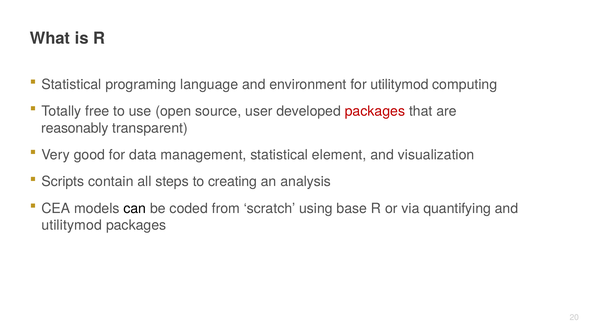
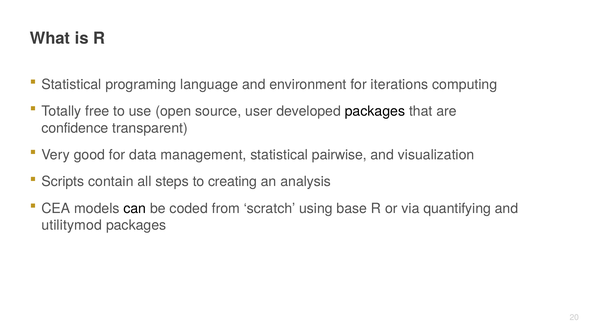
for utilitymod: utilitymod -> iterations
packages at (375, 111) colour: red -> black
reasonably: reasonably -> confidence
element: element -> pairwise
